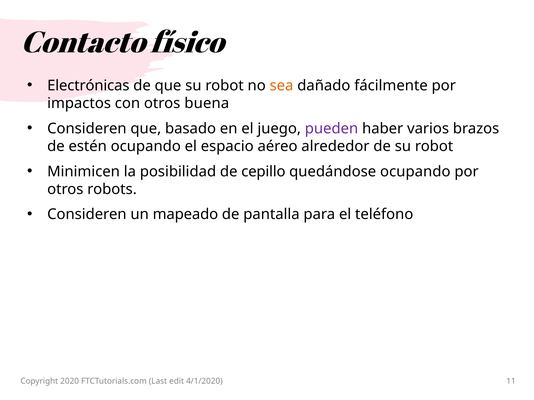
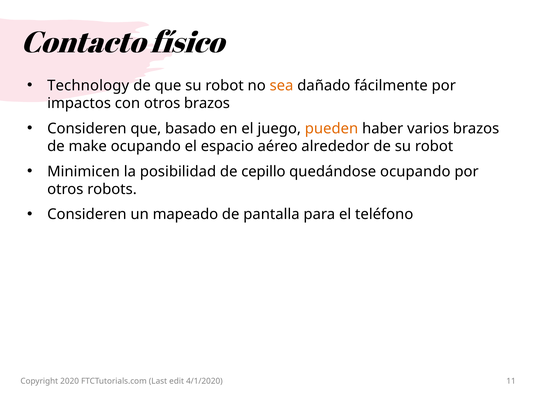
Electrónicas: Electrónicas -> Technology
otros buena: buena -> brazos
pueden colour: purple -> orange
estén: estén -> make
